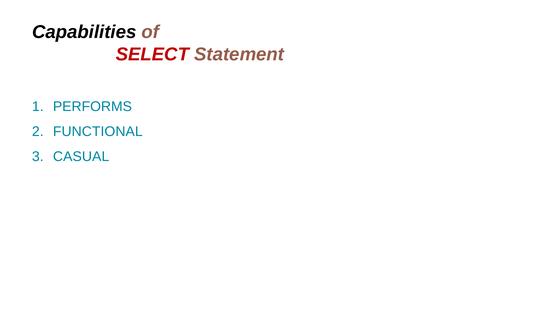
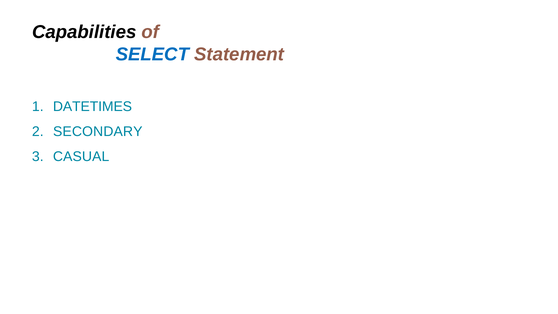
SELECT colour: red -> blue
PERFORMS: PERFORMS -> DATETIMES
FUNCTIONAL: FUNCTIONAL -> SECONDARY
